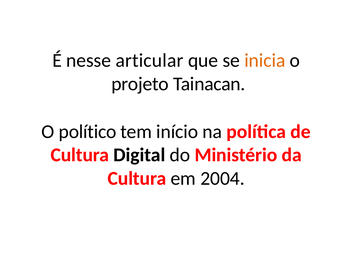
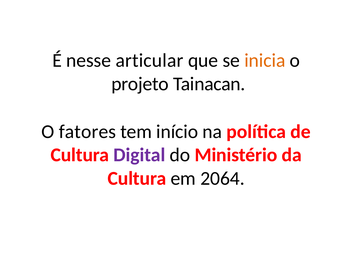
político: político -> fatores
Digital colour: black -> purple
2004: 2004 -> 2064
